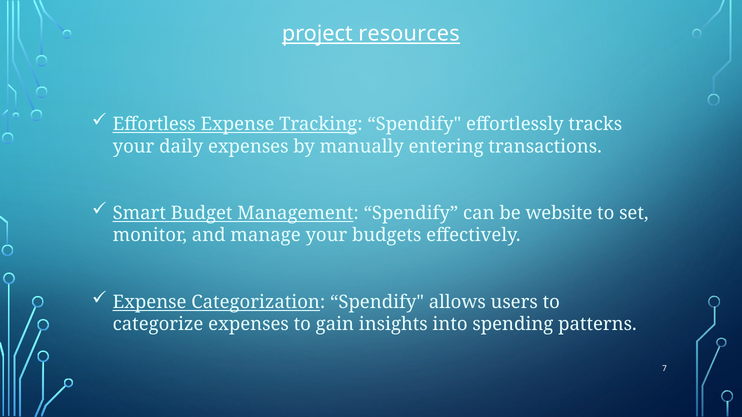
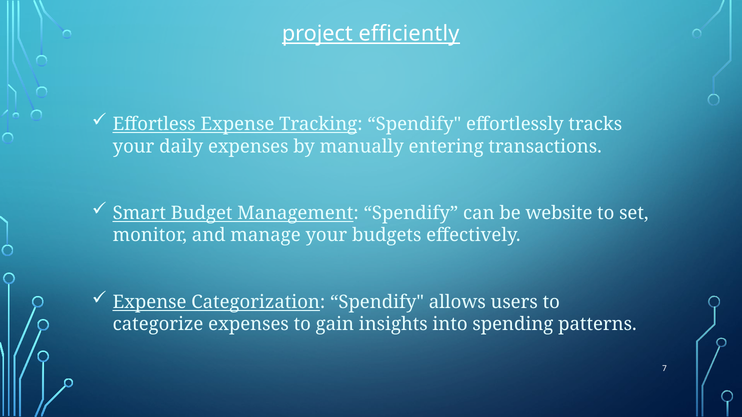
resources: resources -> efficiently
